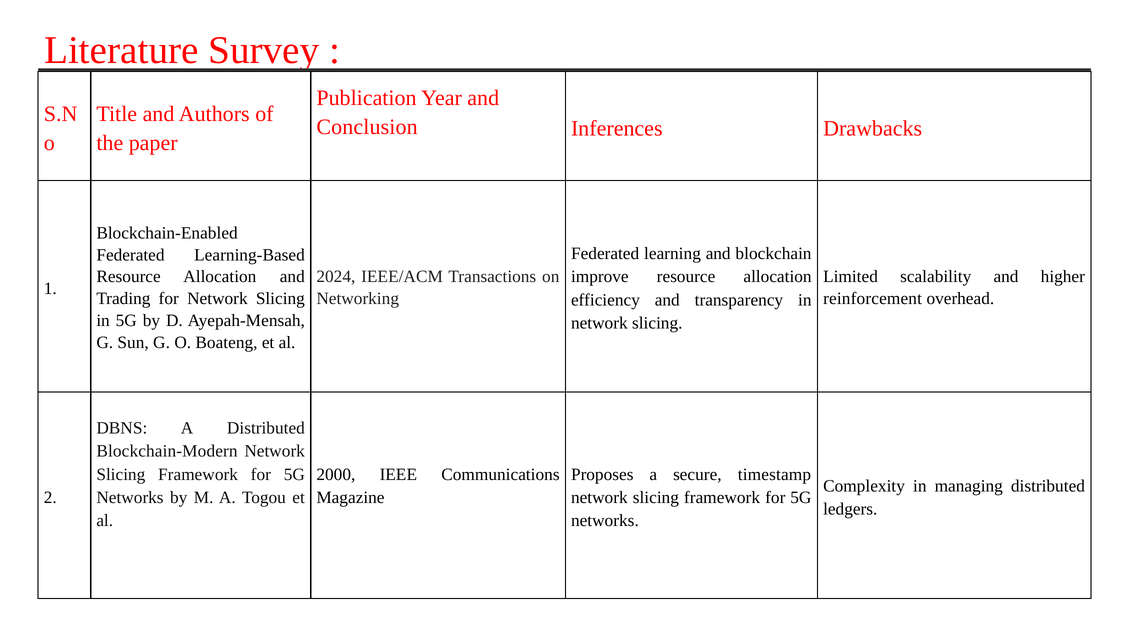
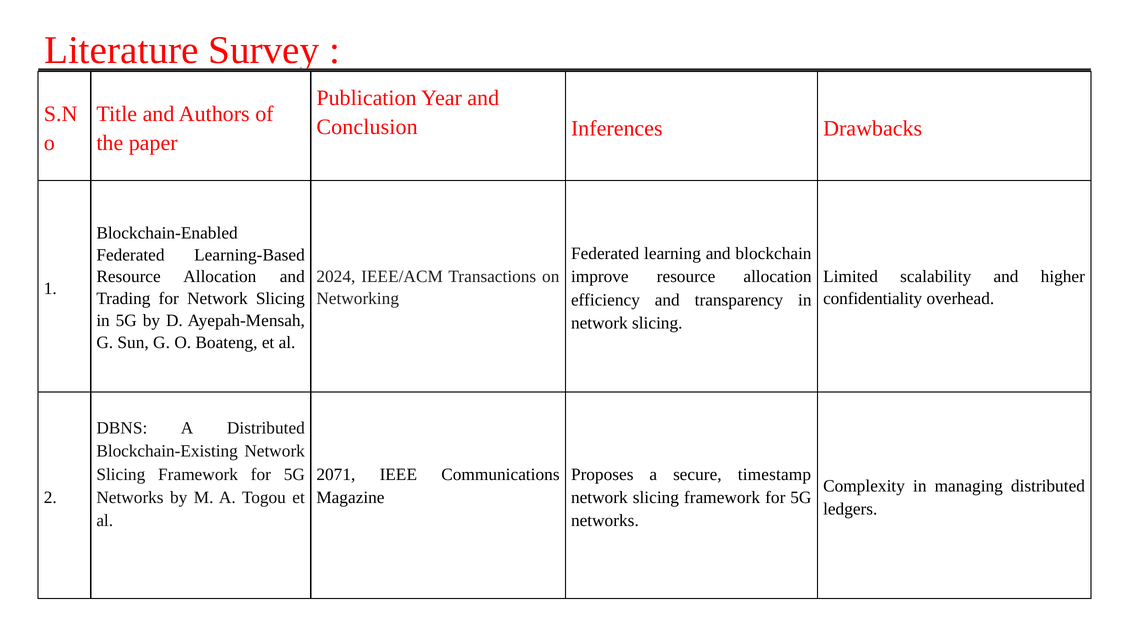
reinforcement: reinforcement -> confidentiality
Blockchain-Modern: Blockchain-Modern -> Blockchain-Existing
2000: 2000 -> 2071
